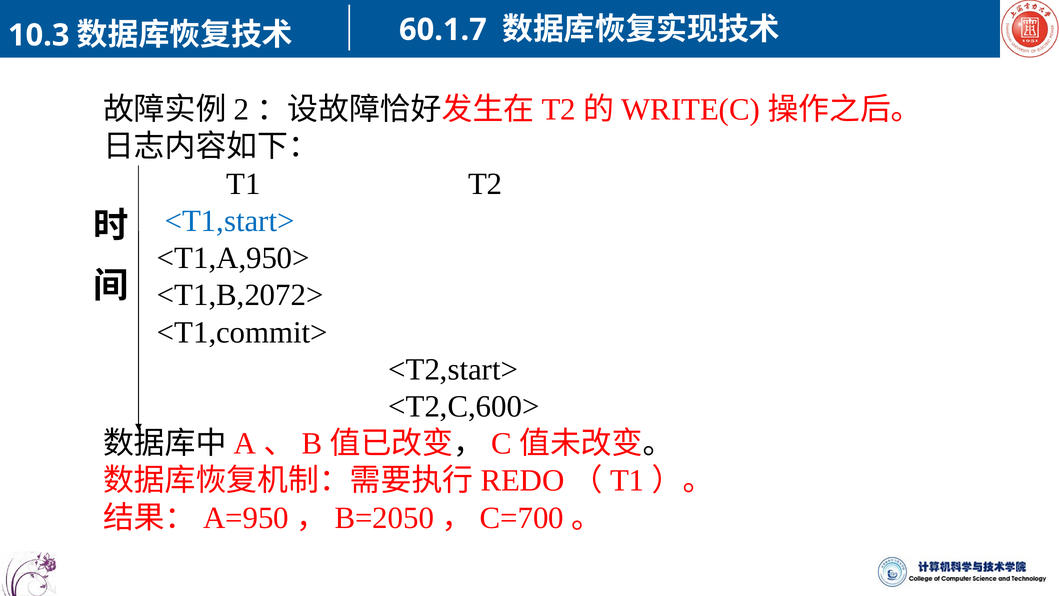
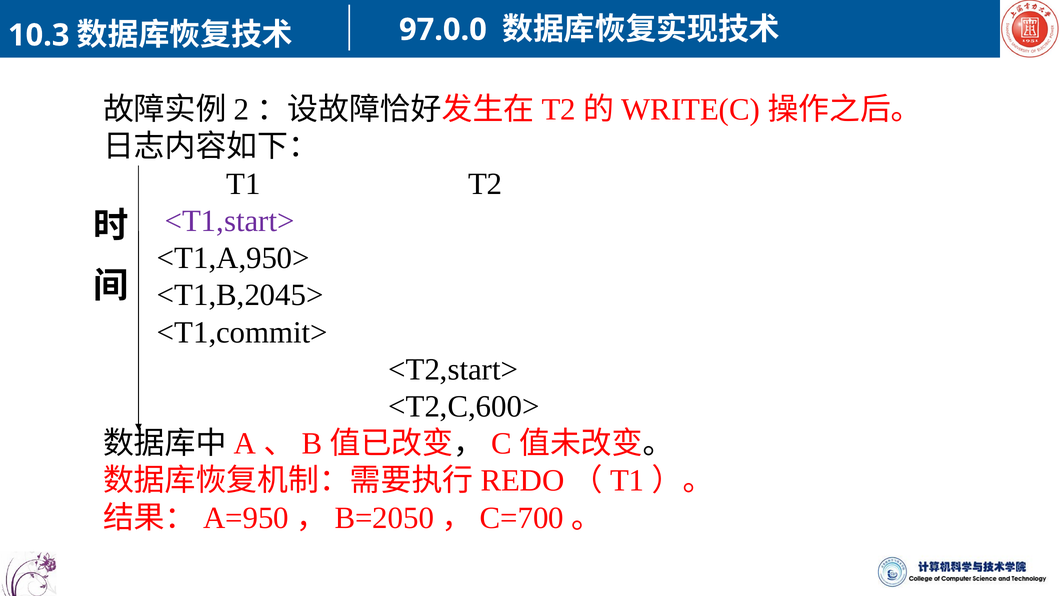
60.1.7: 60.1.7 -> 97.0.0
<T1,start> colour: blue -> purple
<T1,B,2072>: <T1,B,2072> -> <T1,B,2045>
